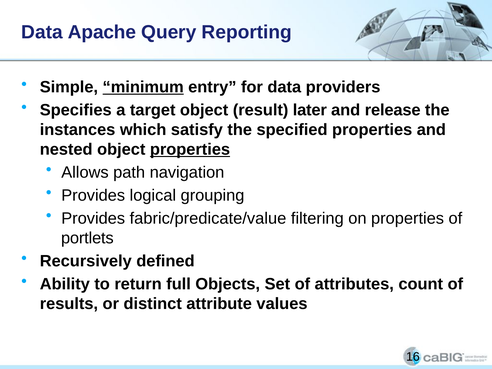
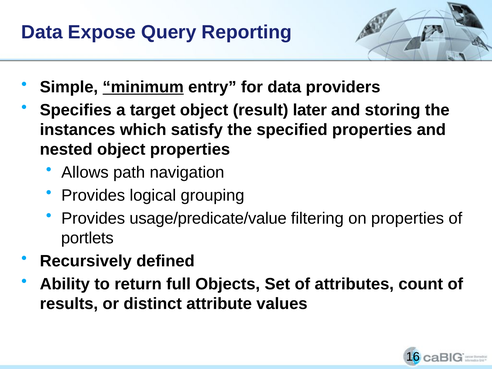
Apache: Apache -> Expose
release: release -> storing
properties at (190, 150) underline: present -> none
fabric/predicate/value: fabric/predicate/value -> usage/predicate/value
